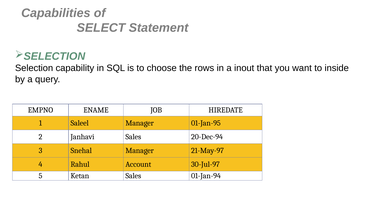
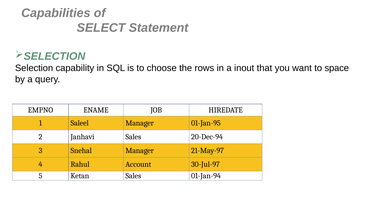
inside: inside -> space
